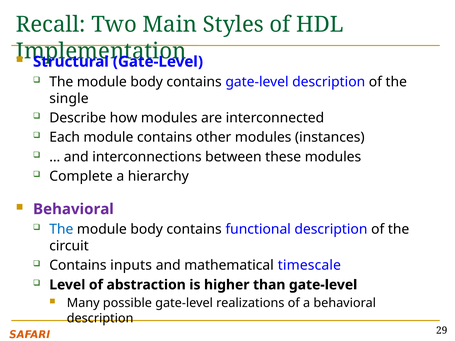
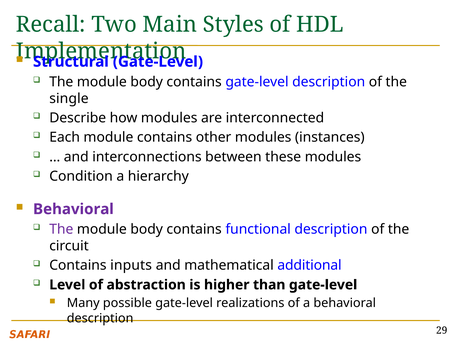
Complete: Complete -> Condition
The at (61, 229) colour: blue -> purple
timescale: timescale -> additional
